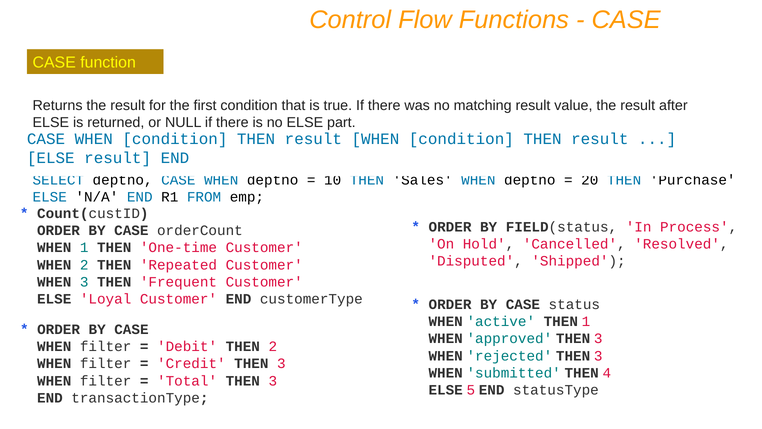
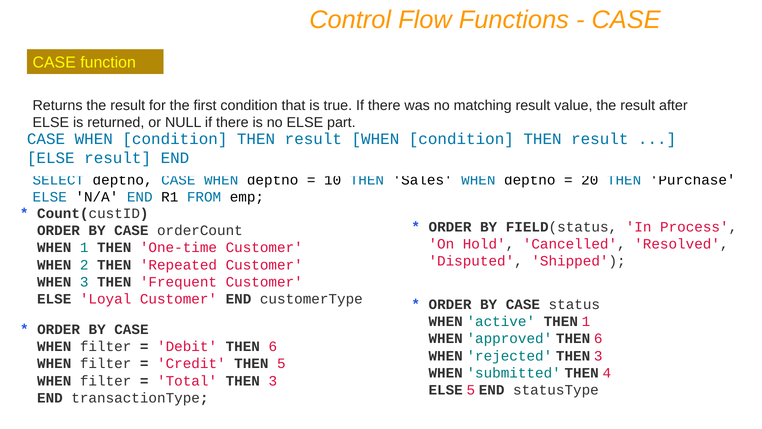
approved THEN 3: 3 -> 6
Debit THEN 2: 2 -> 6
Credit THEN 3: 3 -> 5
